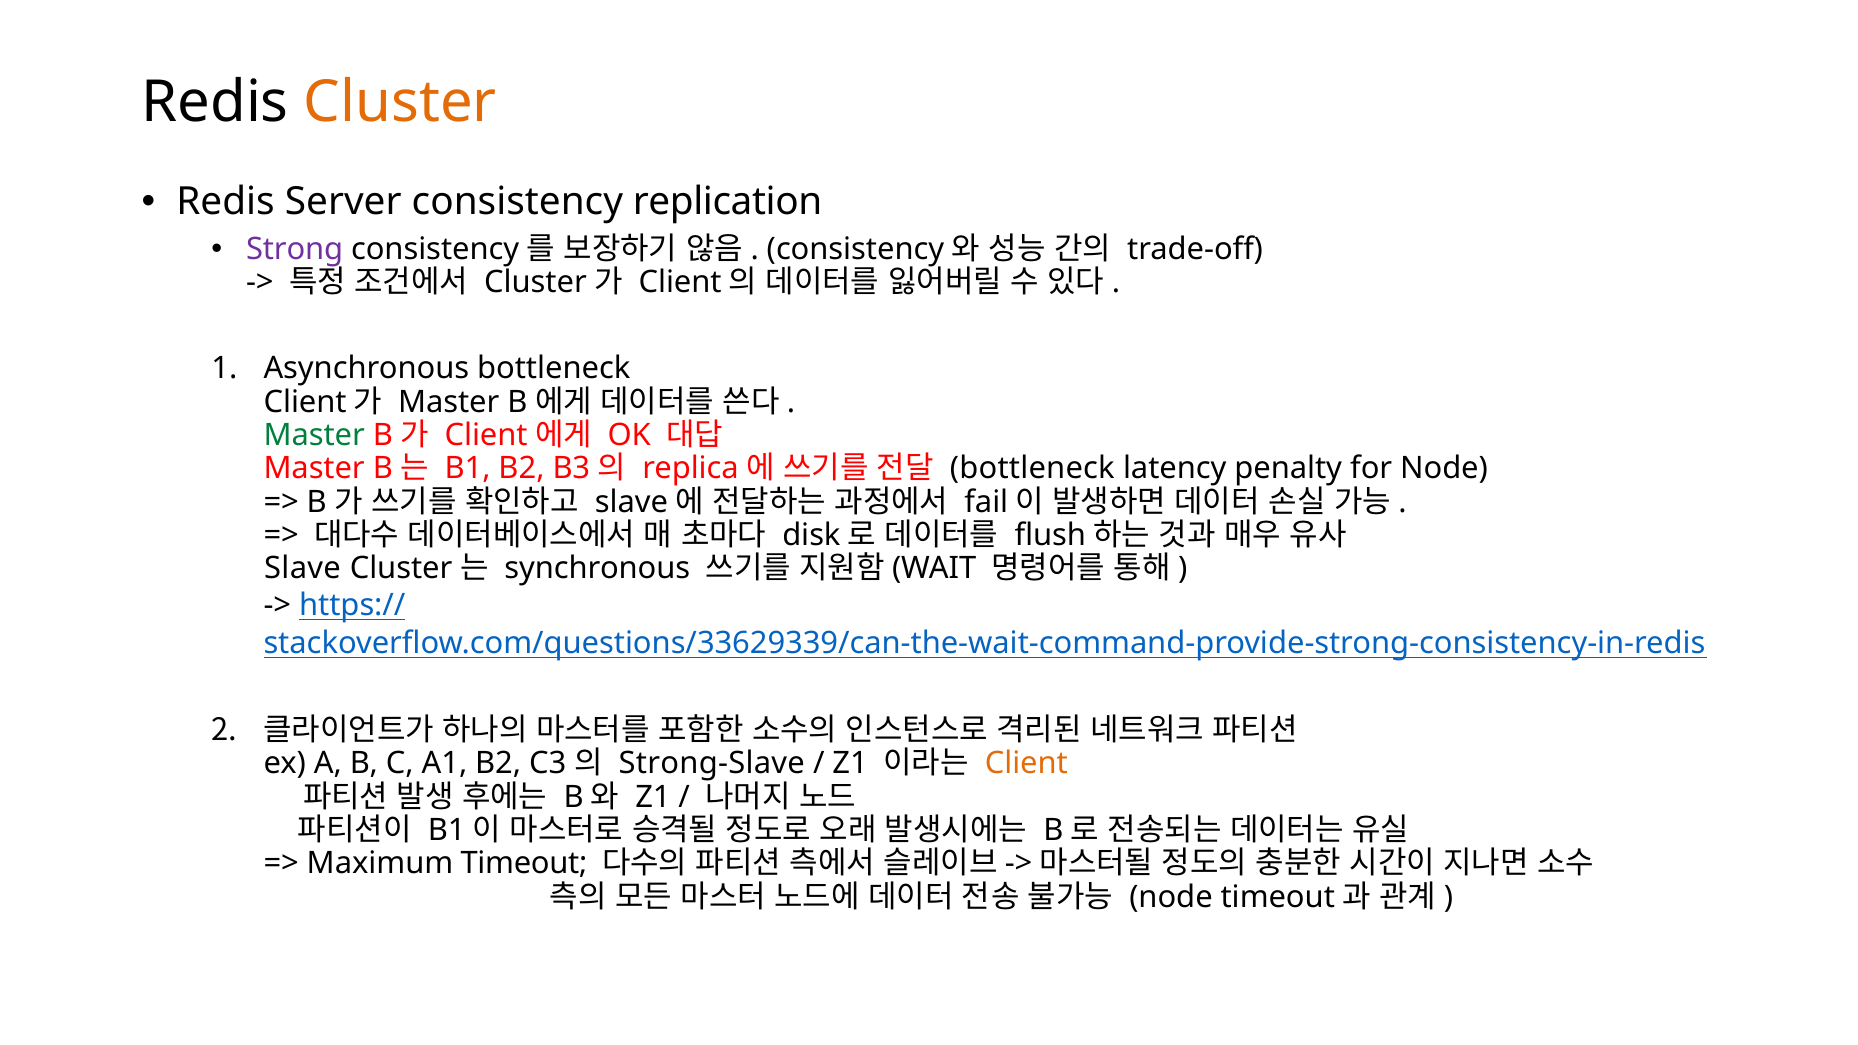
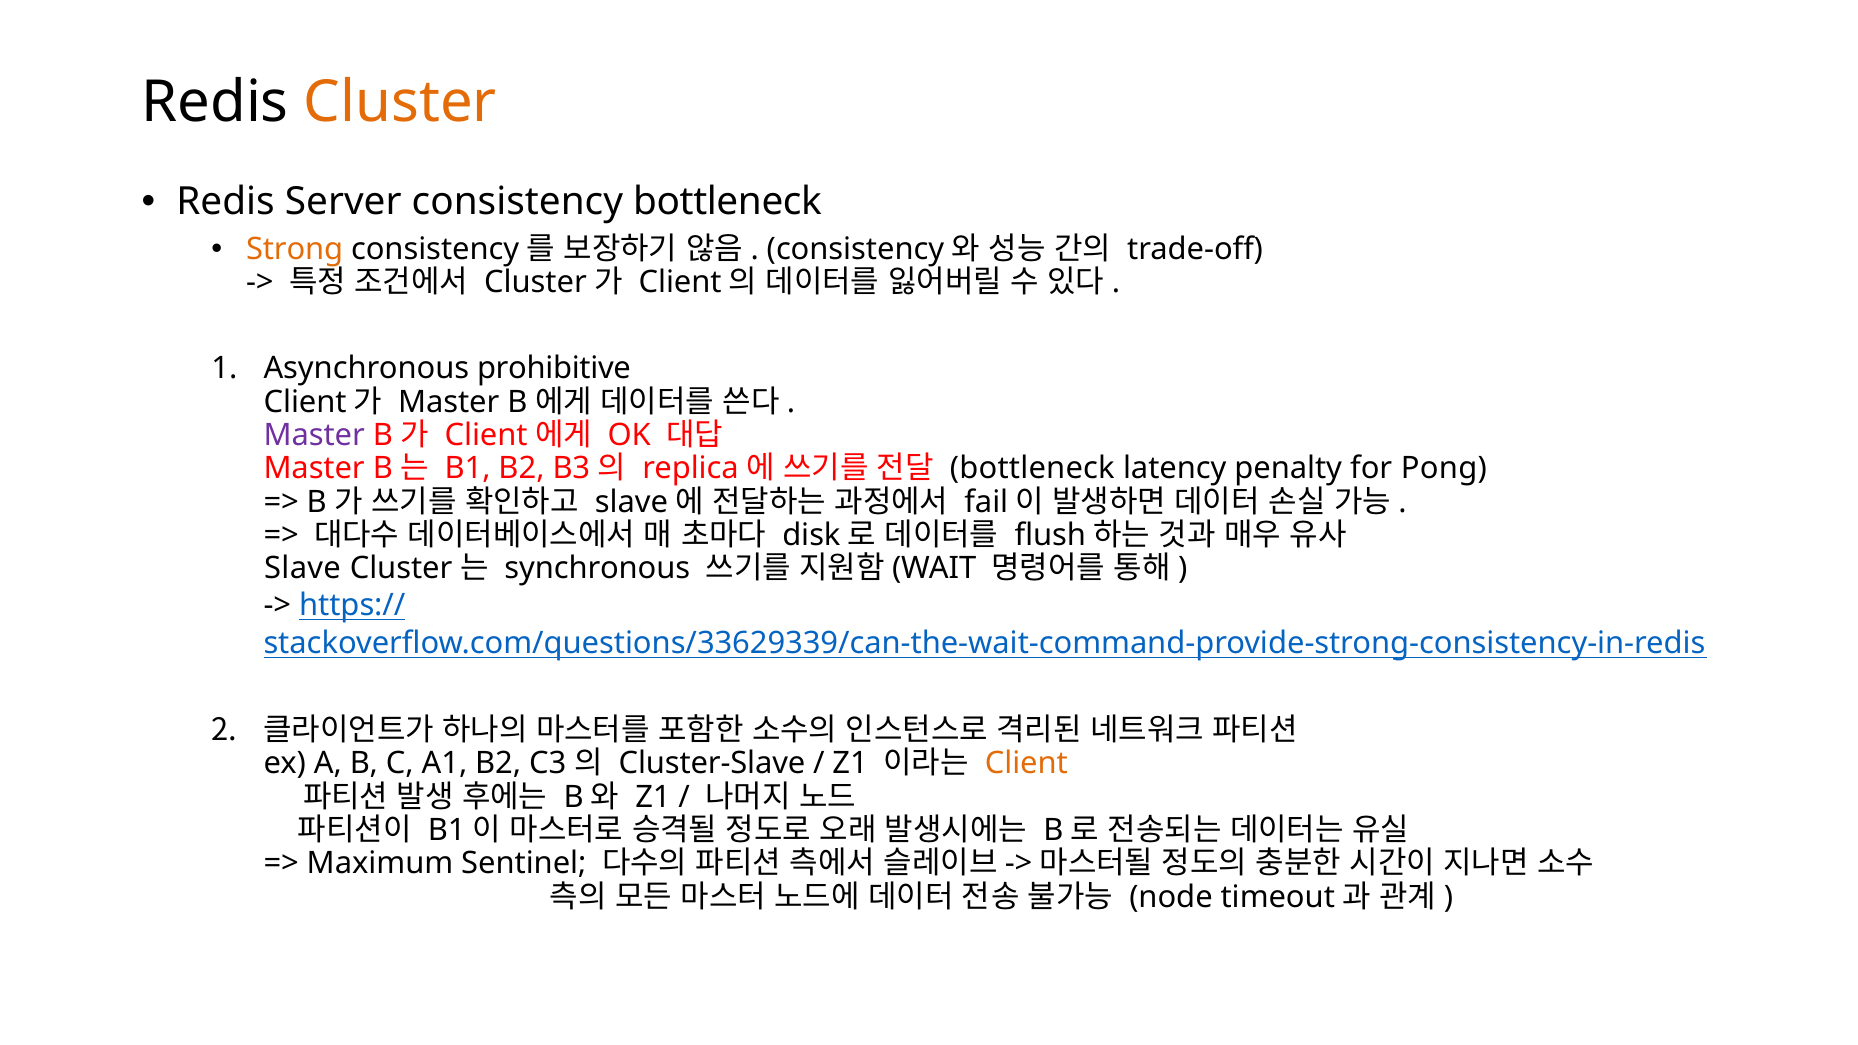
consistency replication: replication -> bottleneck
Strong colour: purple -> orange
Asynchronous bottleneck: bottleneck -> prohibitive
Master at (314, 435) colour: green -> purple
for Node: Node -> Pong
Strong-Slave: Strong-Slave -> Cluster-Slave
Timeout: Timeout -> Sentinel
